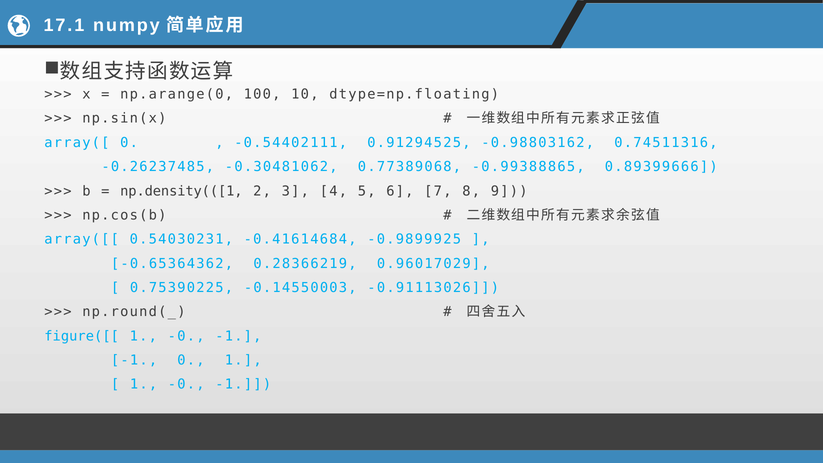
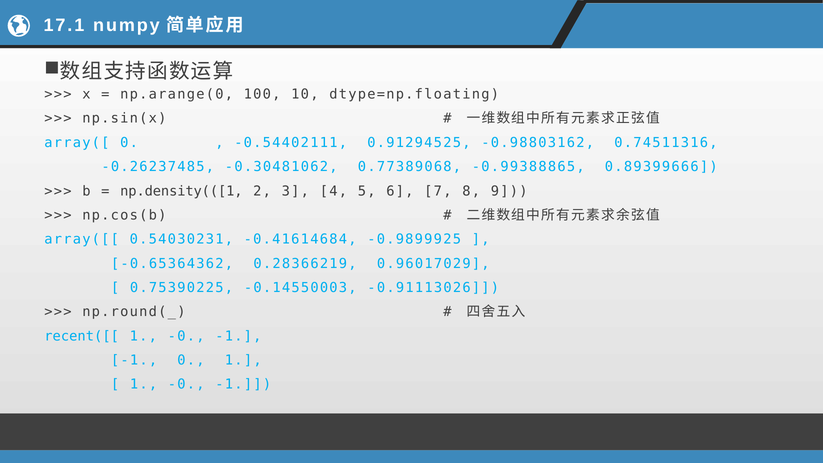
figure([[: figure([[ -> recent([[
